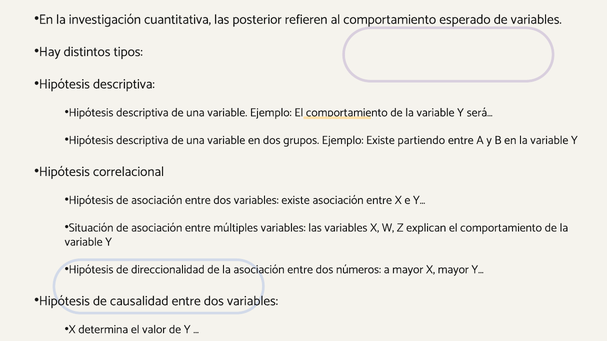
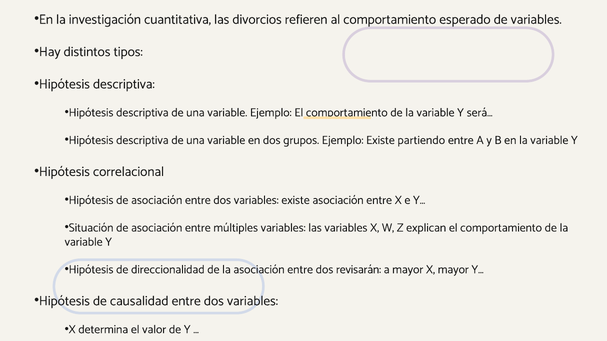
posterior: posterior -> divorcios
números: números -> revisarán
